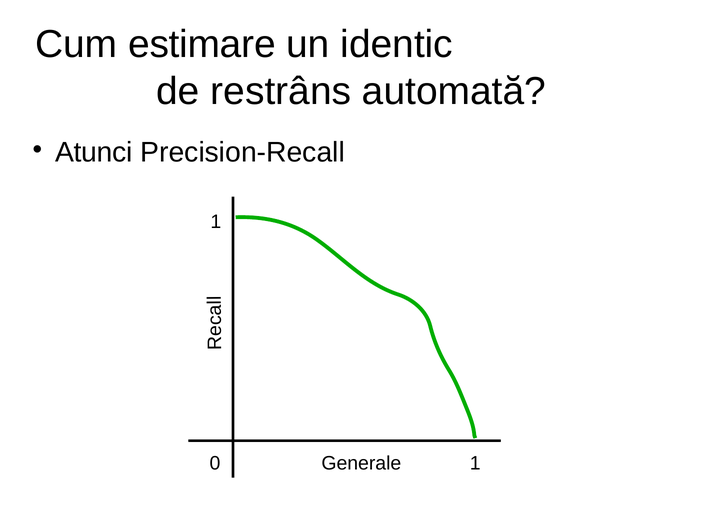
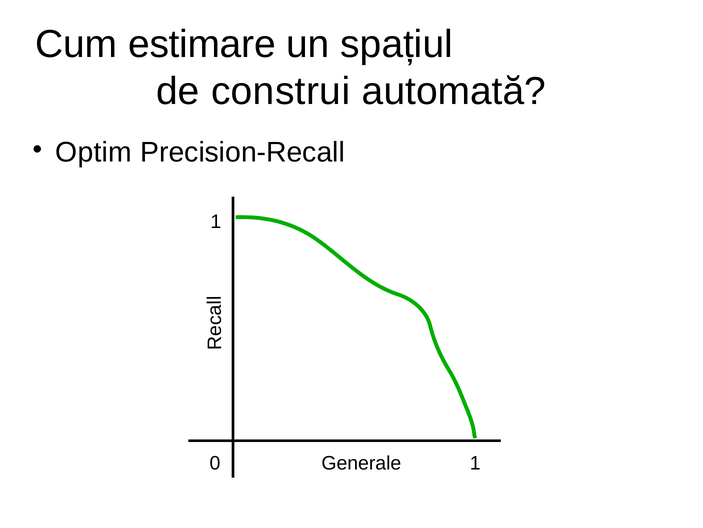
identic: identic -> spațiul
restrâns: restrâns -> construi
Atunci: Atunci -> Optim
